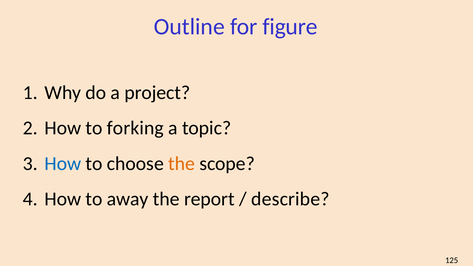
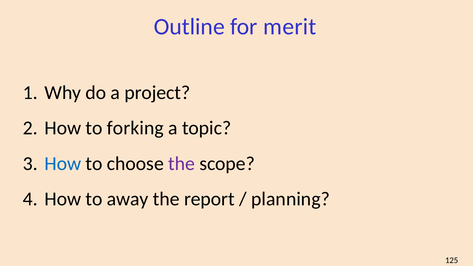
figure: figure -> merit
the at (182, 164) colour: orange -> purple
describe: describe -> planning
